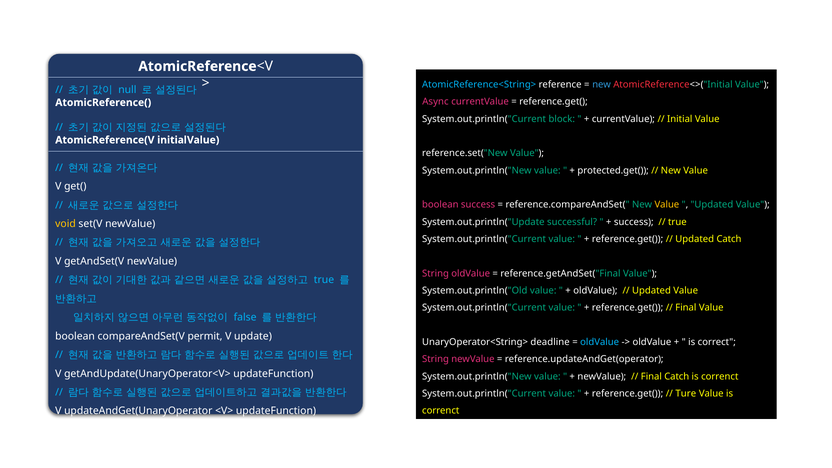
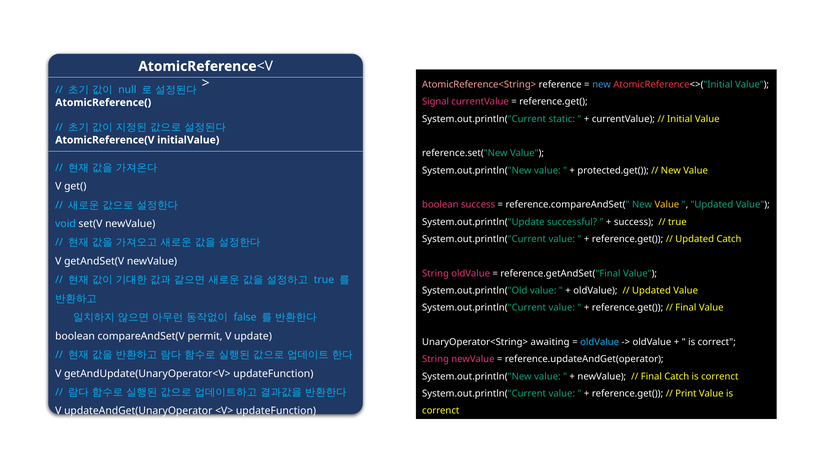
AtomicReference<String> colour: light blue -> pink
Async: Async -> Signal
block: block -> static
void colour: yellow -> light blue
deadline: deadline -> awaiting
Ture: Ture -> Print
